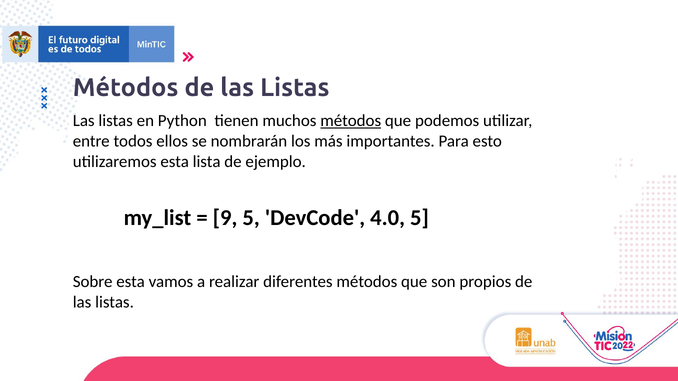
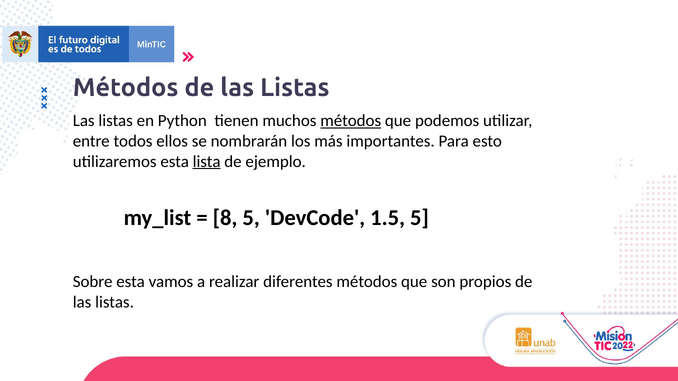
lista underline: none -> present
9: 9 -> 8
4.0: 4.0 -> 1.5
